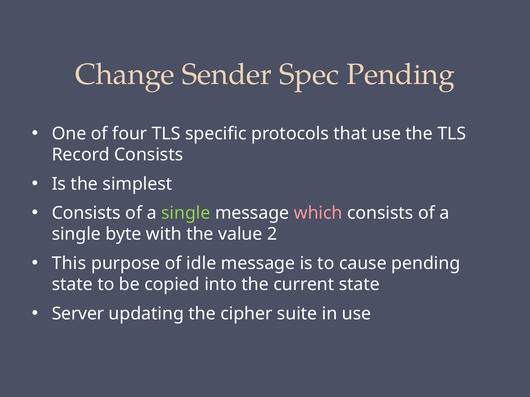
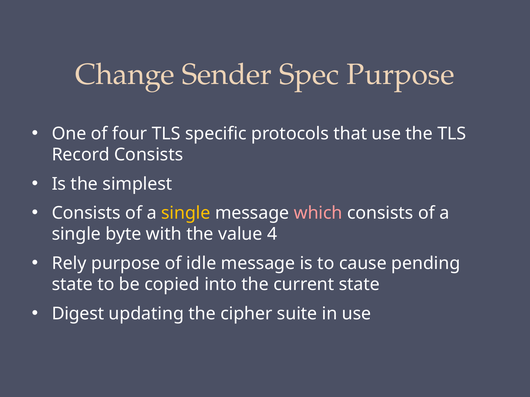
Spec Pending: Pending -> Purpose
single at (186, 213) colour: light green -> yellow
2: 2 -> 4
This: This -> Rely
Server: Server -> Digest
